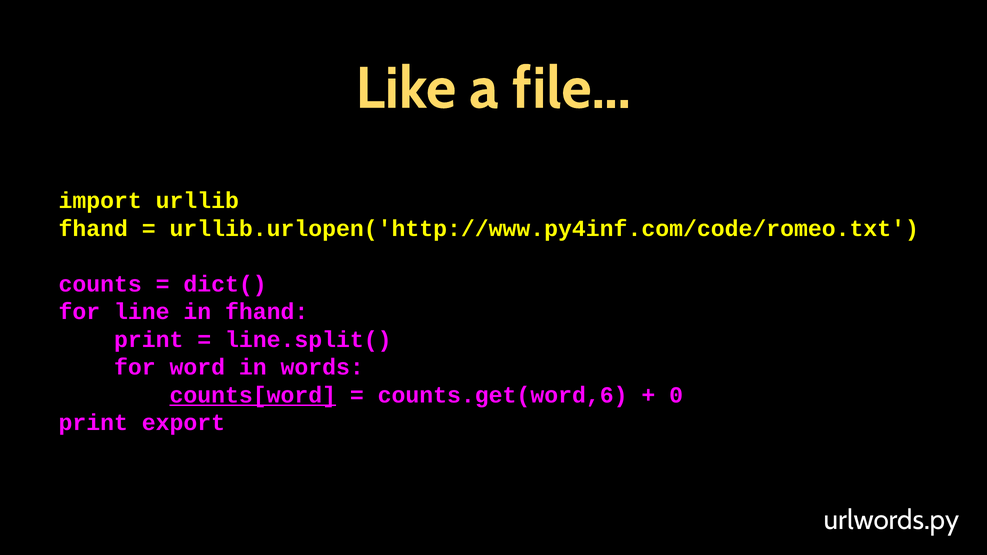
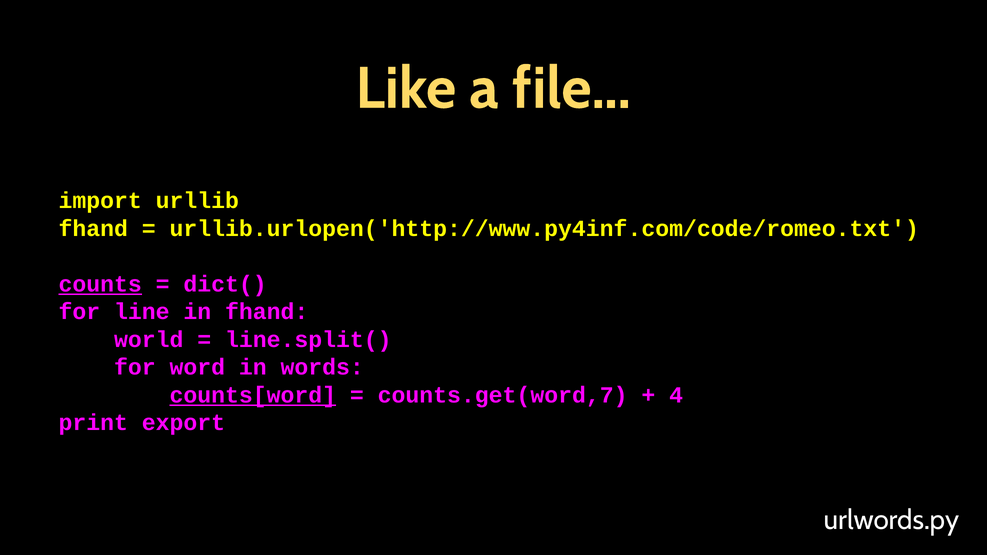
counts underline: none -> present
print at (149, 340): print -> world
counts.get(word,6: counts.get(word,6 -> counts.get(word,7
0: 0 -> 4
